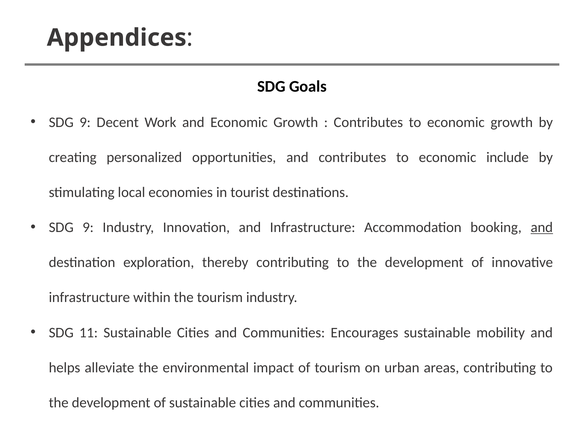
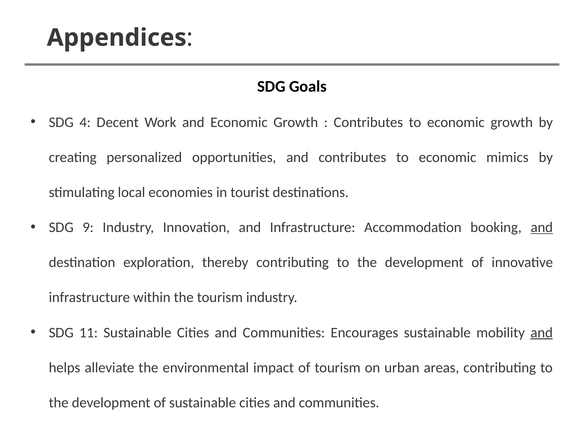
9 at (85, 122): 9 -> 4
include: include -> mimics
and at (542, 333) underline: none -> present
